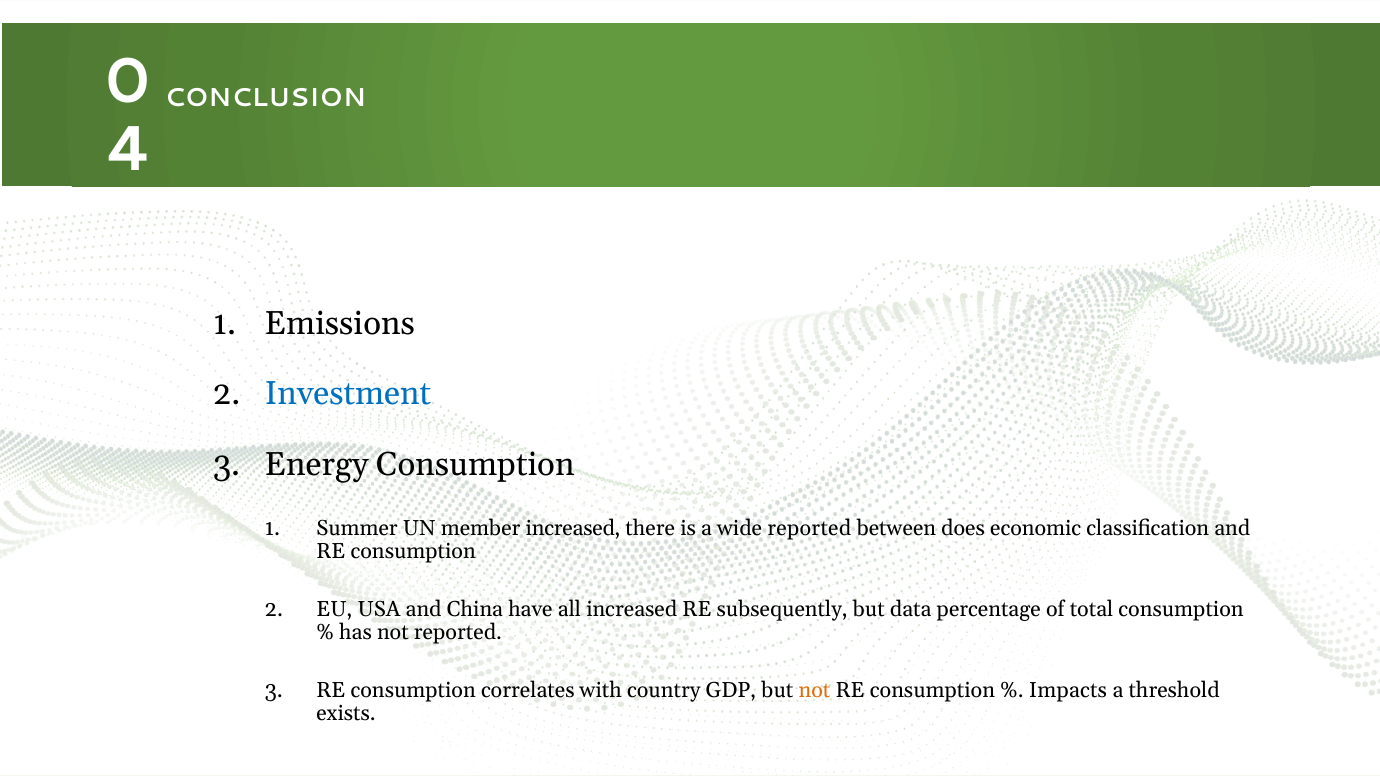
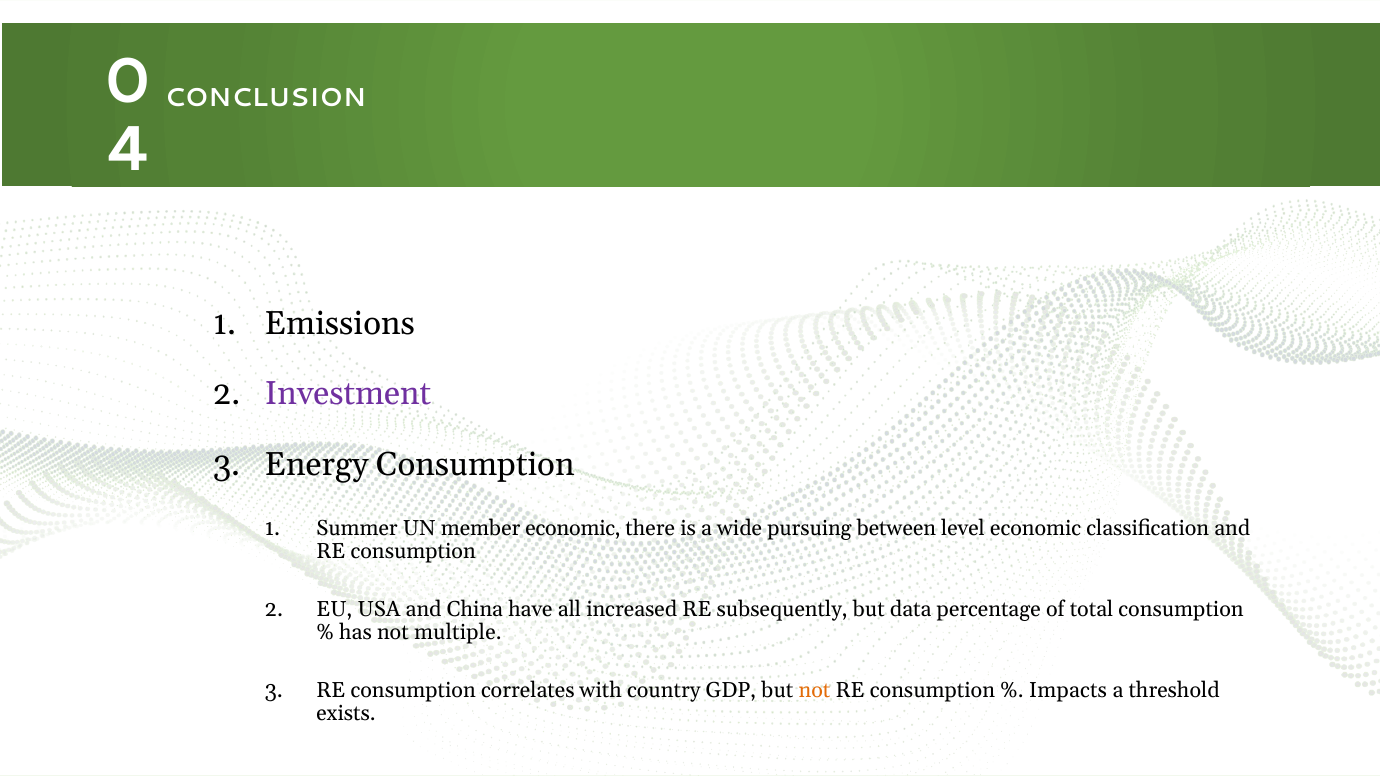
Investment colour: blue -> purple
member increased: increased -> economic
wide reported: reported -> pursuing
does: does -> level
not reported: reported -> multiple
